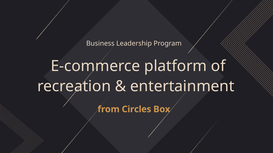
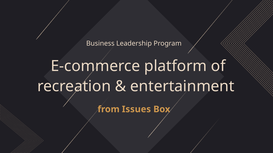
Circles: Circles -> Issues
